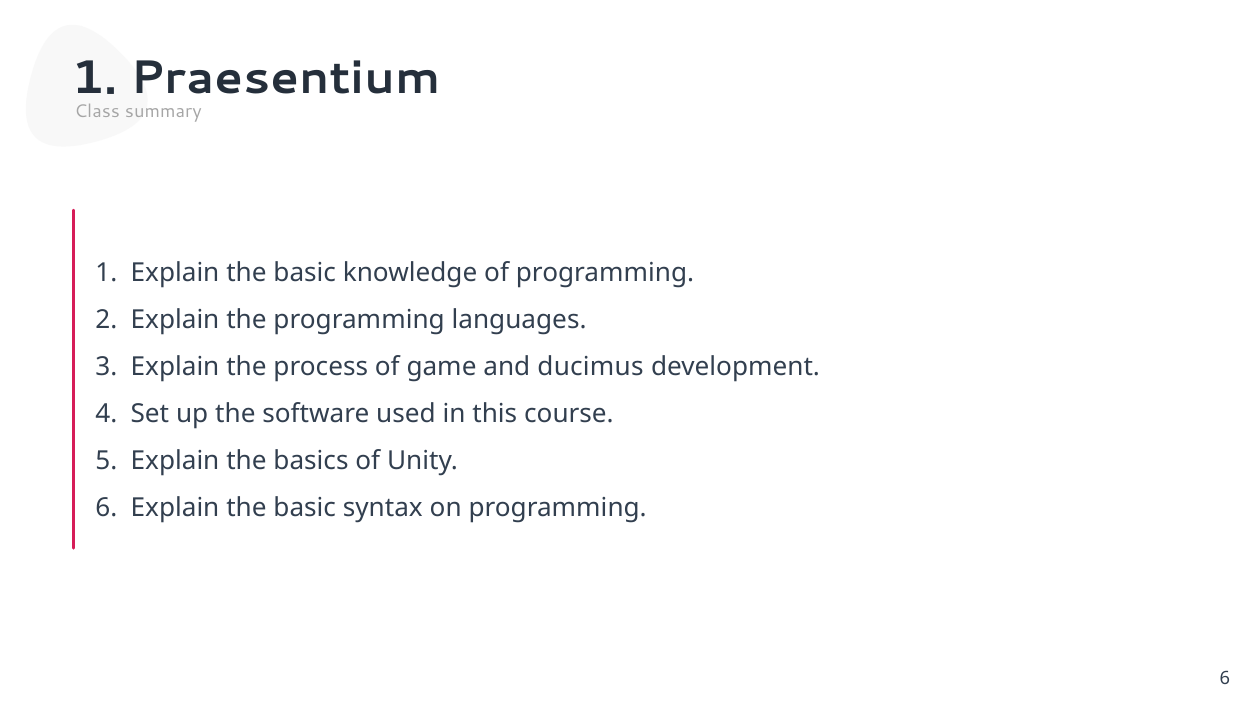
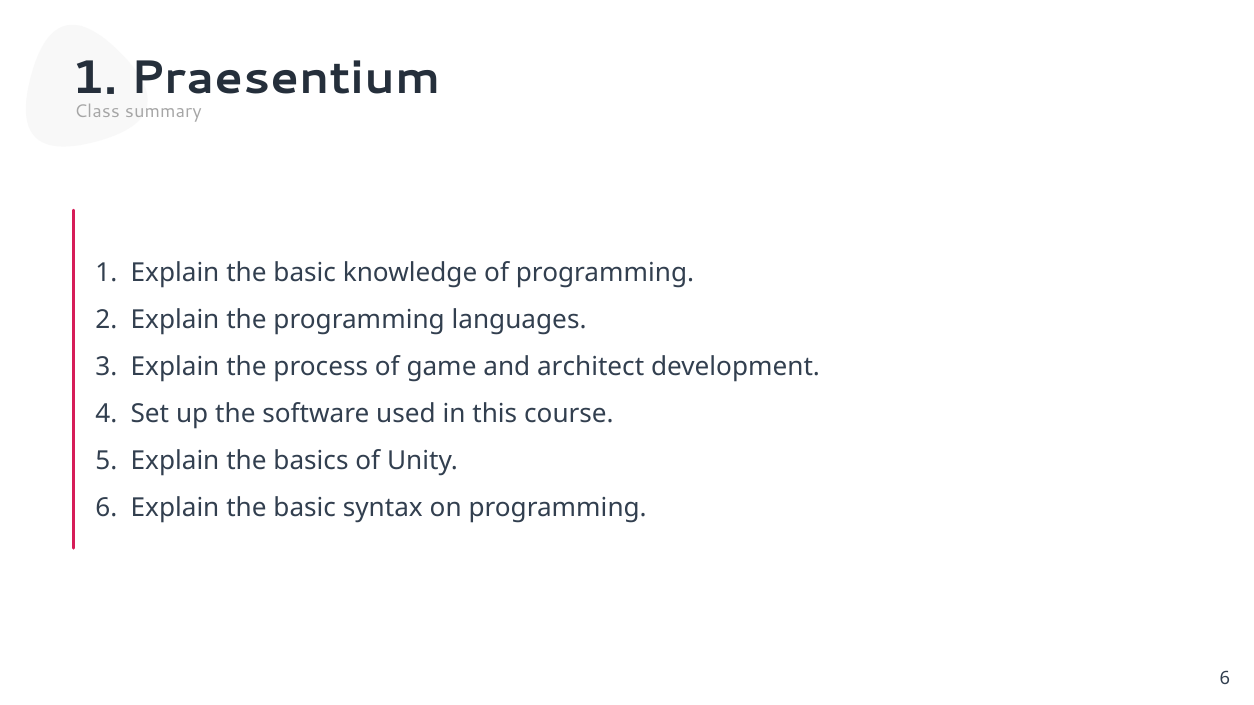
ducimus: ducimus -> architect
